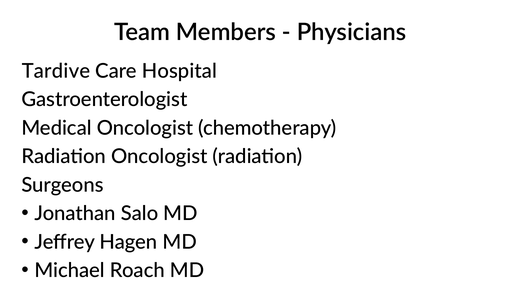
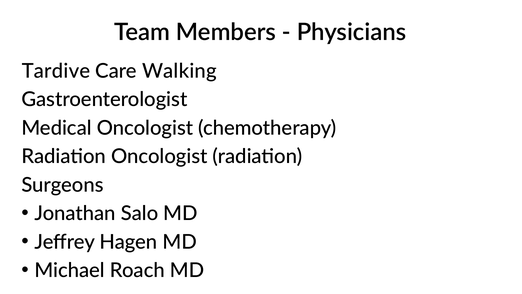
Hospital: Hospital -> Walking
